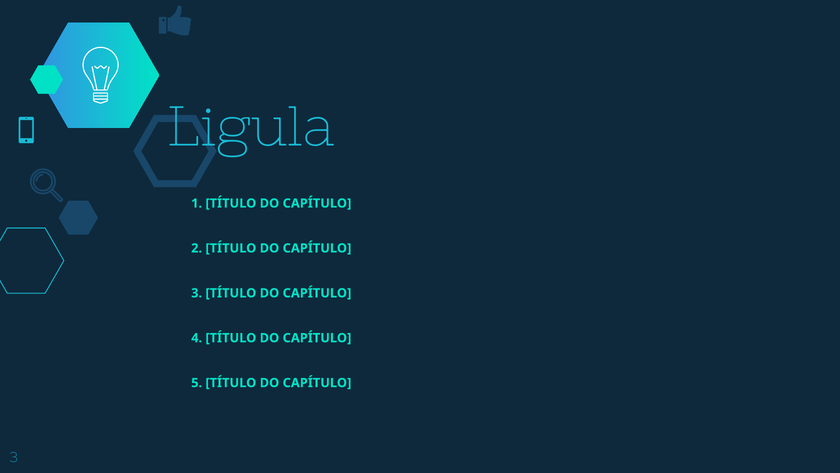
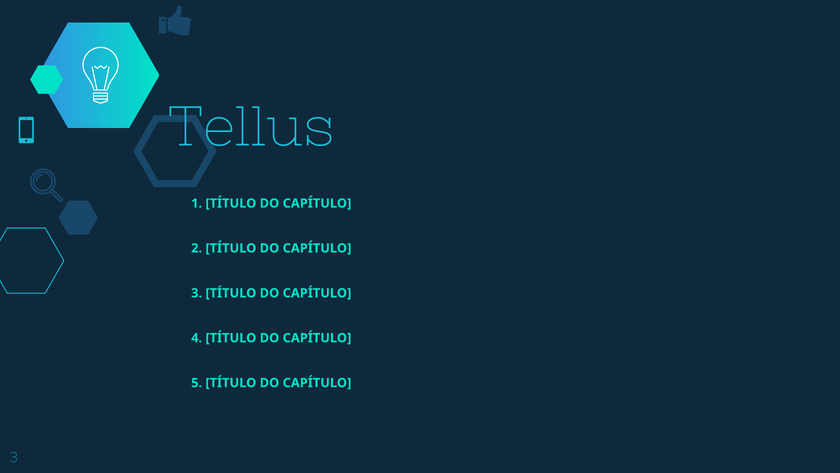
Ligula: Ligula -> Tellus
